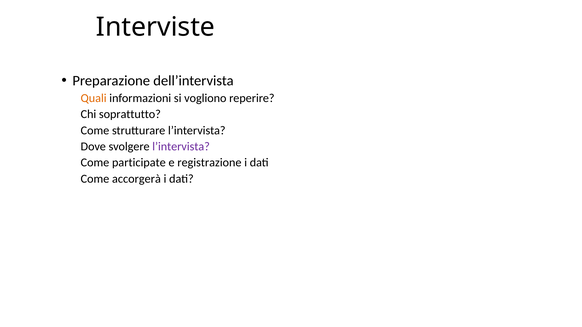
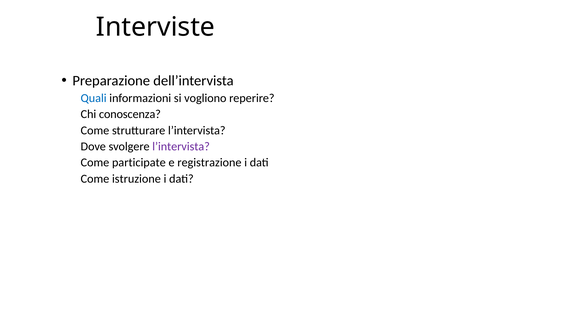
Quali colour: orange -> blue
soprattutto: soprattutto -> conoscenza
accorgerà: accorgerà -> istruzione
